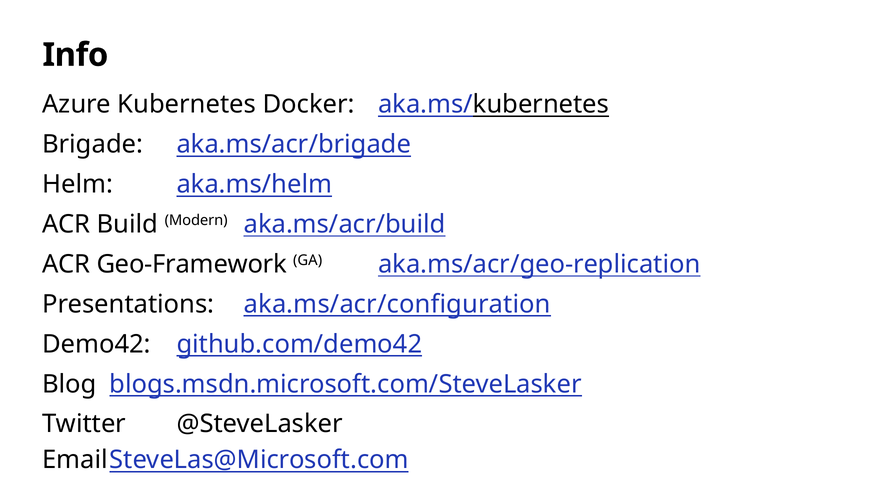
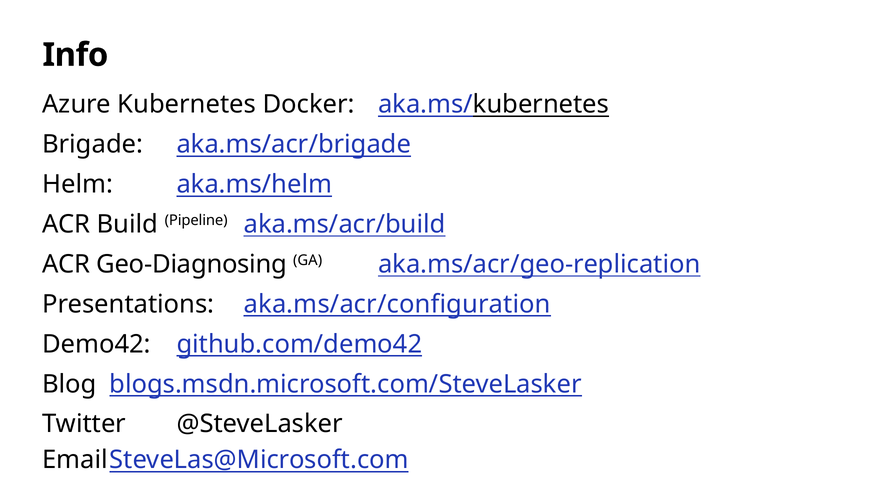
Modern: Modern -> Pipeline
Geo-Framework: Geo-Framework -> Geo-Diagnosing
